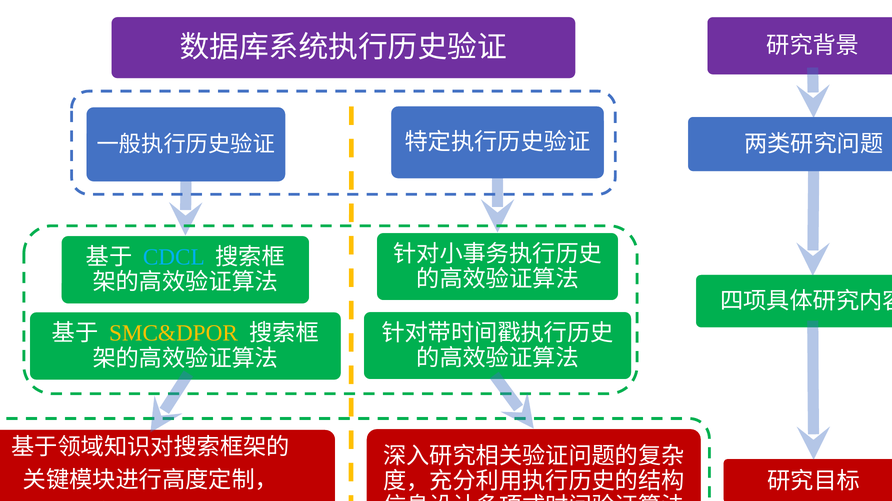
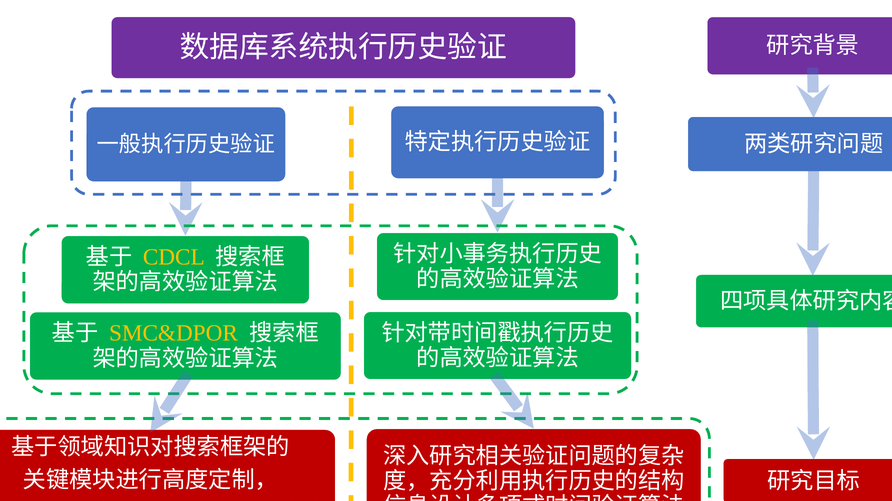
CDCL colour: light blue -> yellow
